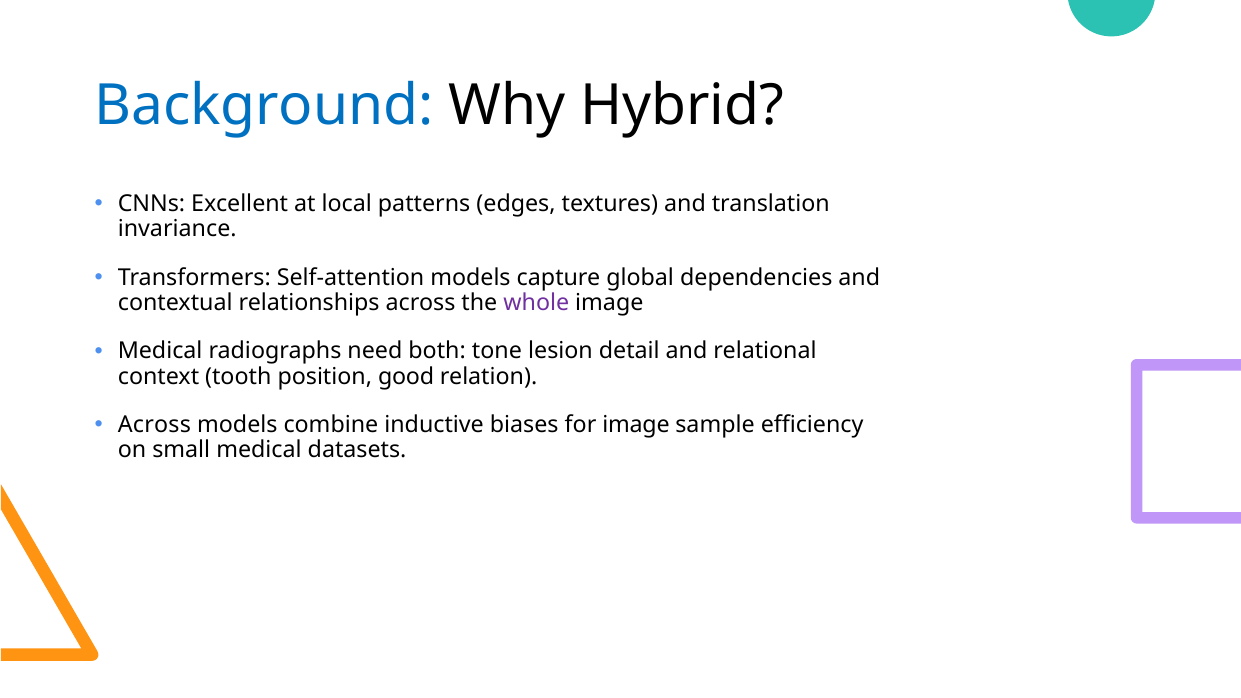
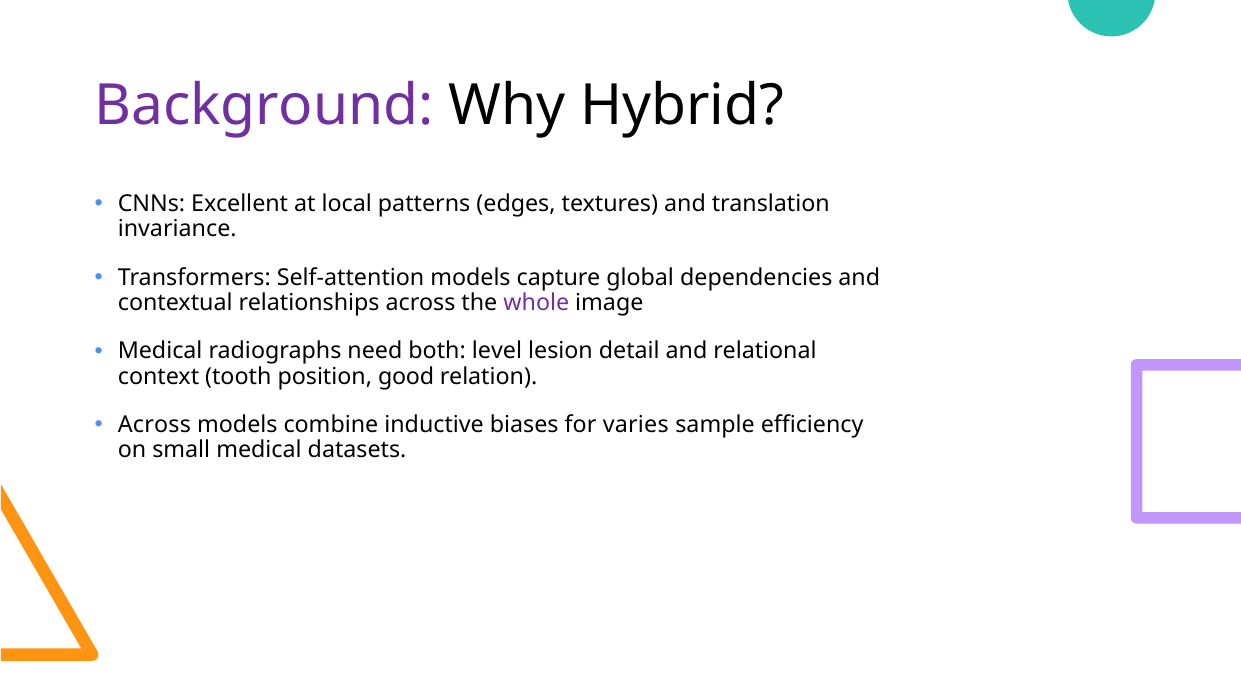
Background colour: blue -> purple
tone: tone -> level
for image: image -> varies
